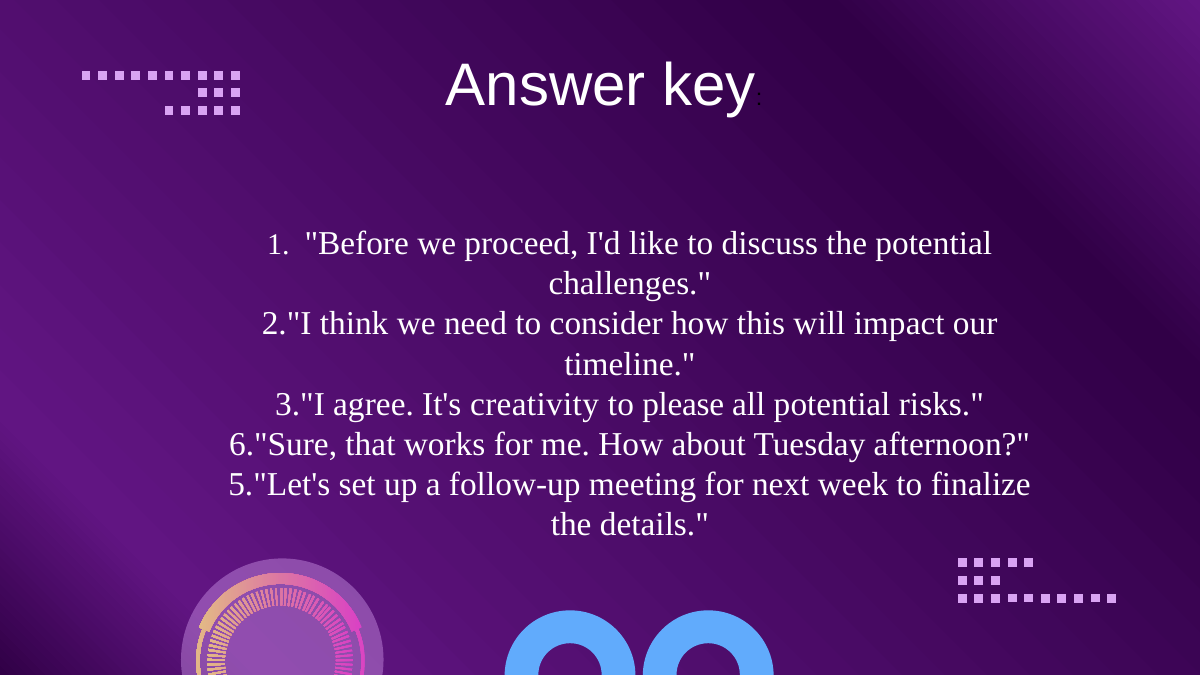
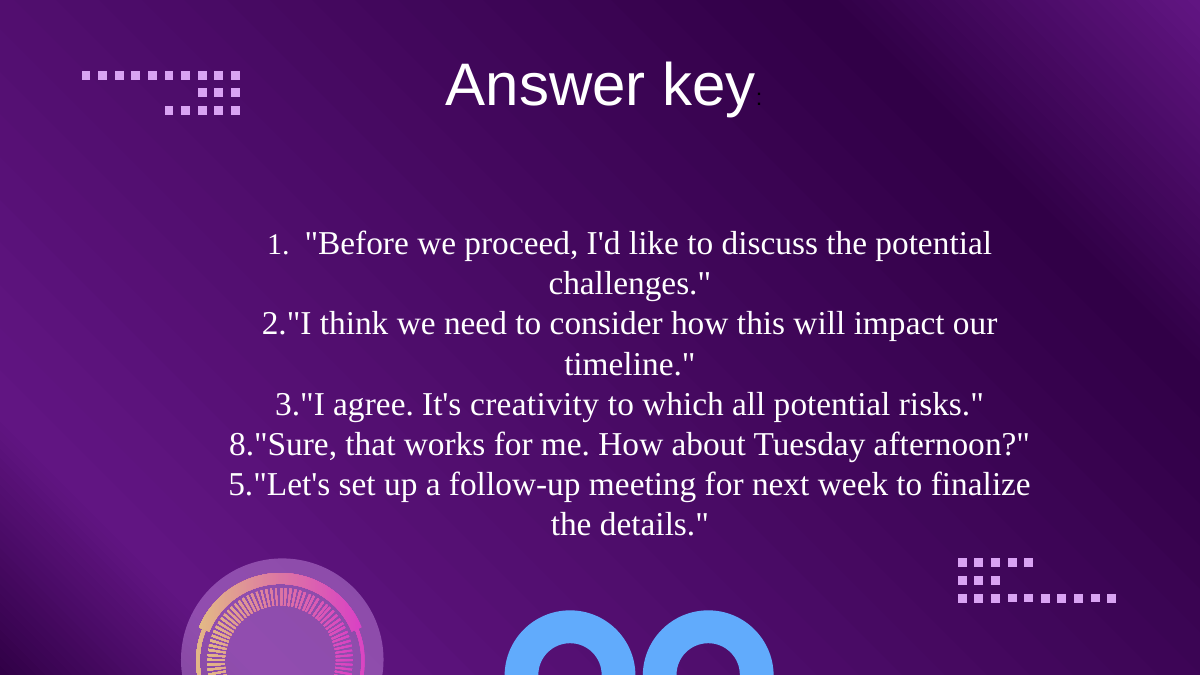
please: please -> which
6."Sure: 6."Sure -> 8."Sure
